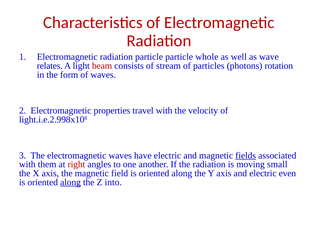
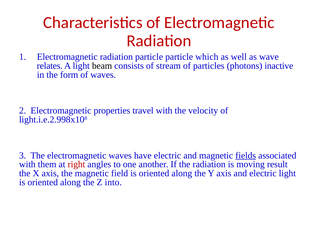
whole: whole -> which
beam colour: red -> black
rotation: rotation -> inactive
small: small -> result
electric even: even -> light
along at (70, 182) underline: present -> none
